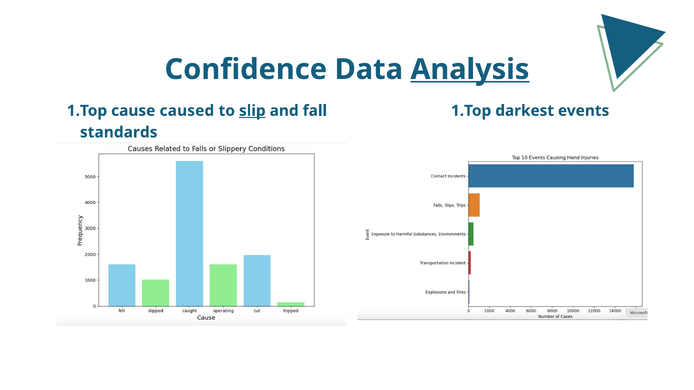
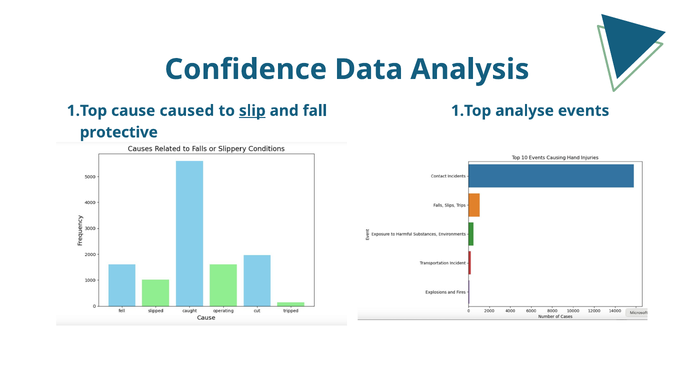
Analysis underline: present -> none
darkest: darkest -> analyse
standards: standards -> protective
